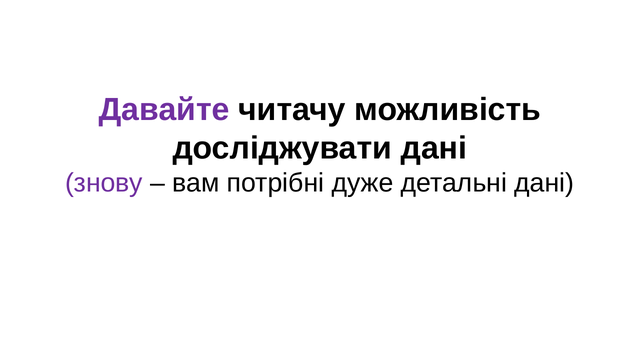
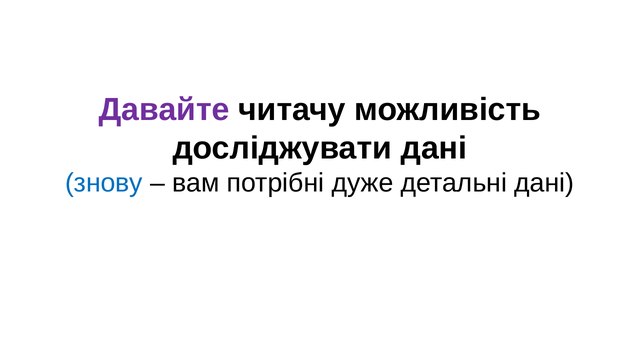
знову colour: purple -> blue
